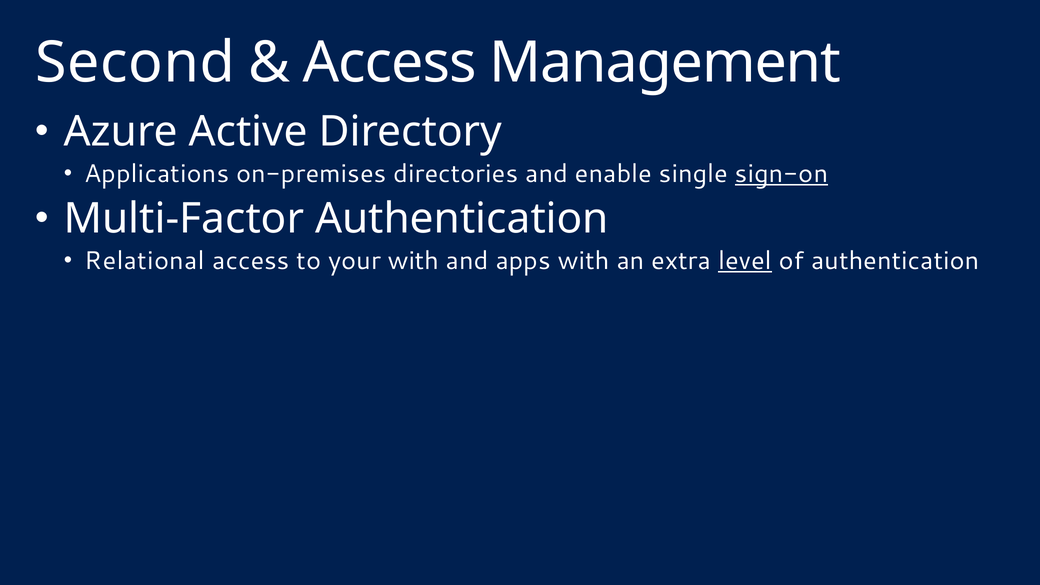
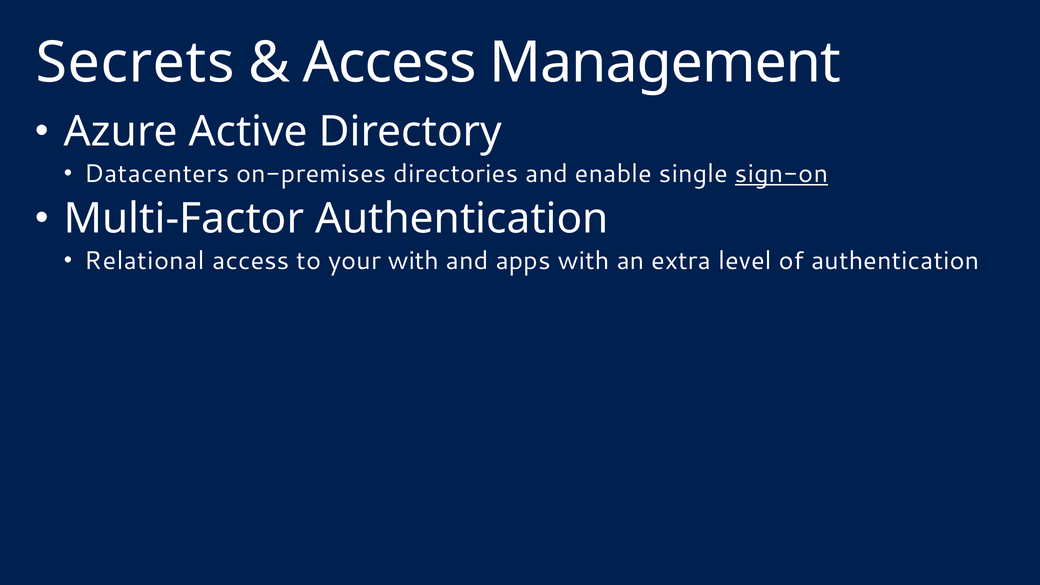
Second: Second -> Secrets
Applications: Applications -> Datacenters
level underline: present -> none
